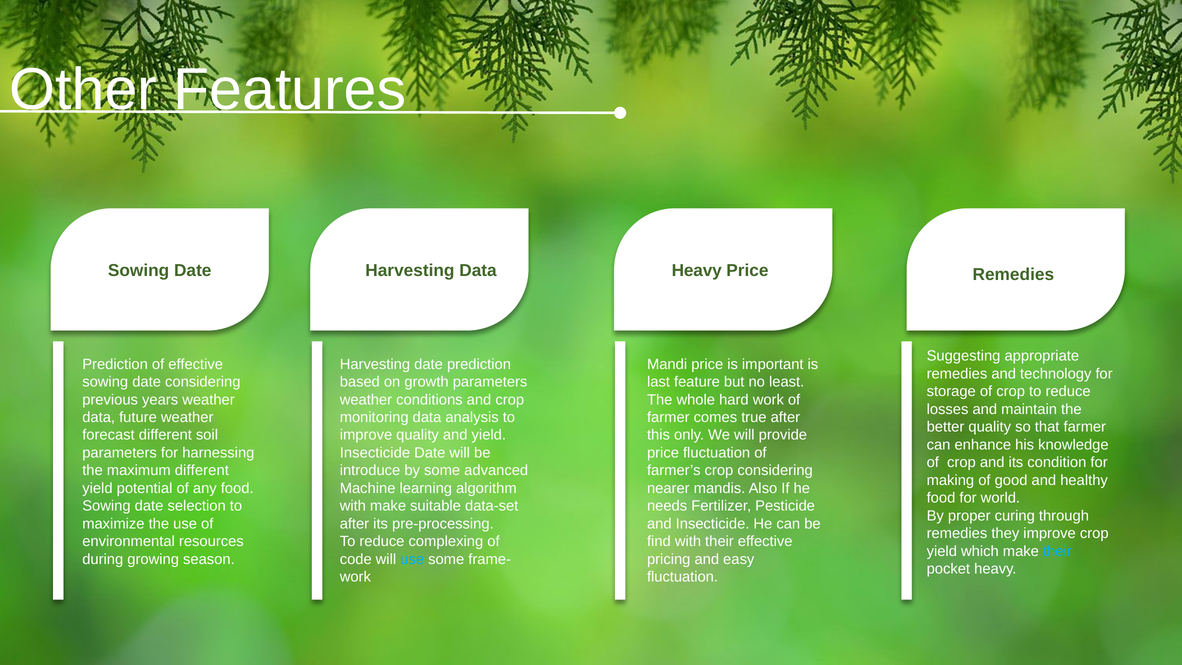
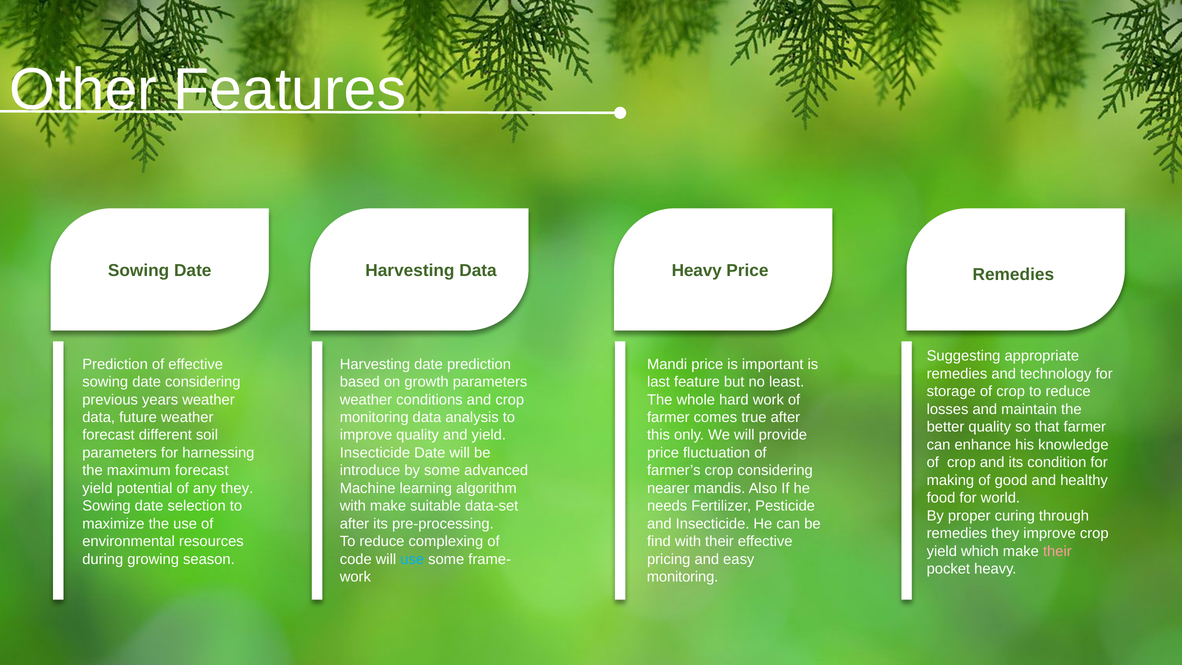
maximum different: different -> forecast
any food: food -> they
their at (1057, 551) colour: light blue -> pink
fluctuation at (683, 577): fluctuation -> monitoring
